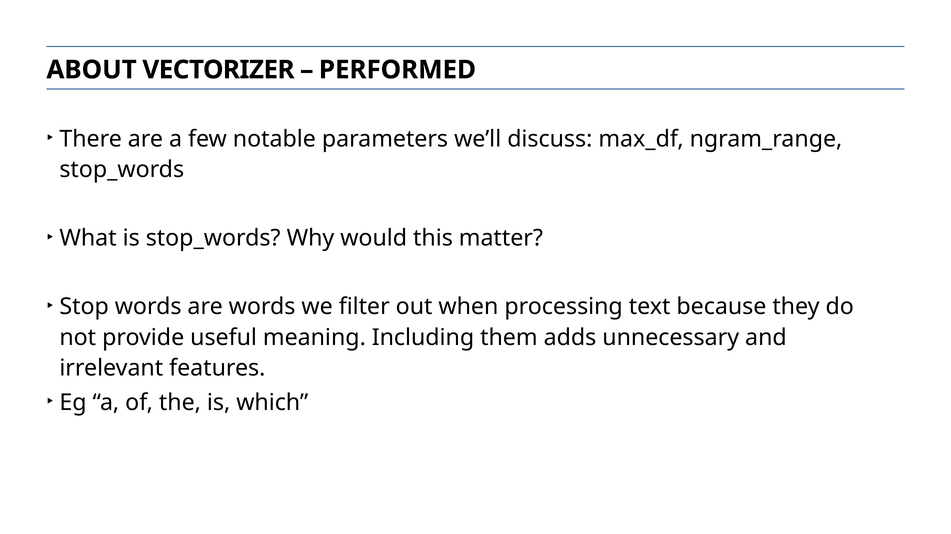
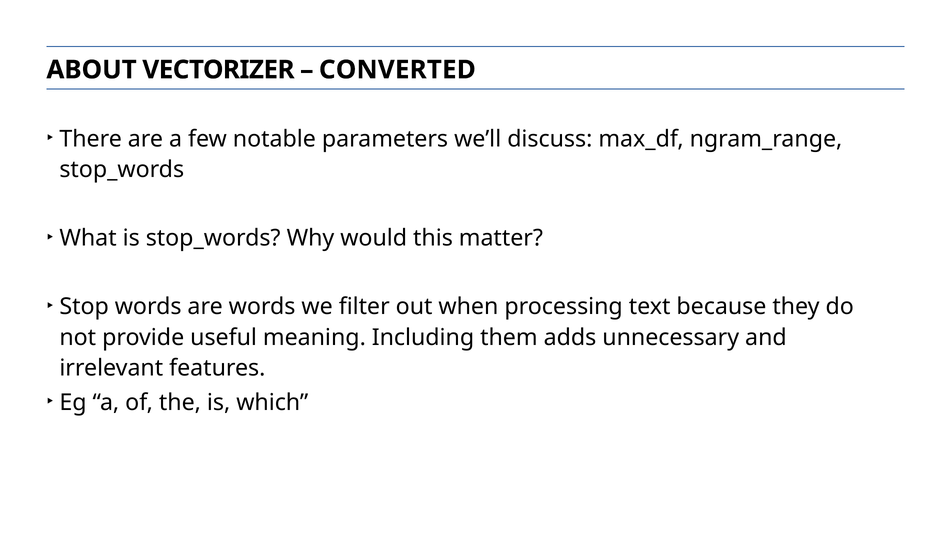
PERFORMED: PERFORMED -> CONVERTED
